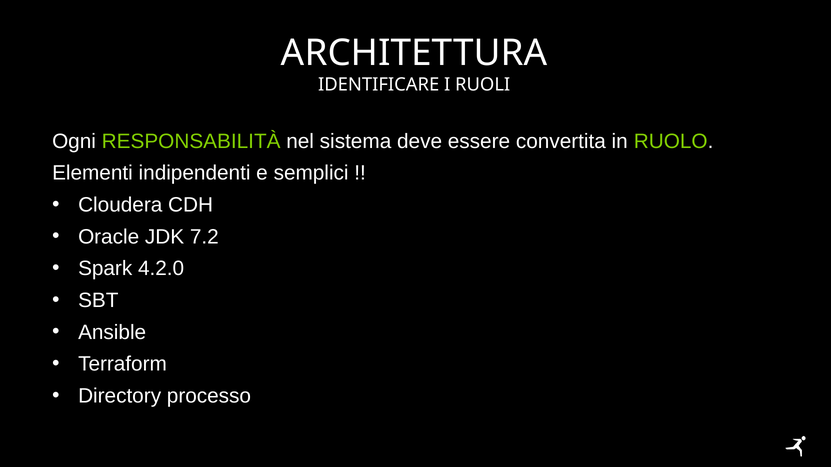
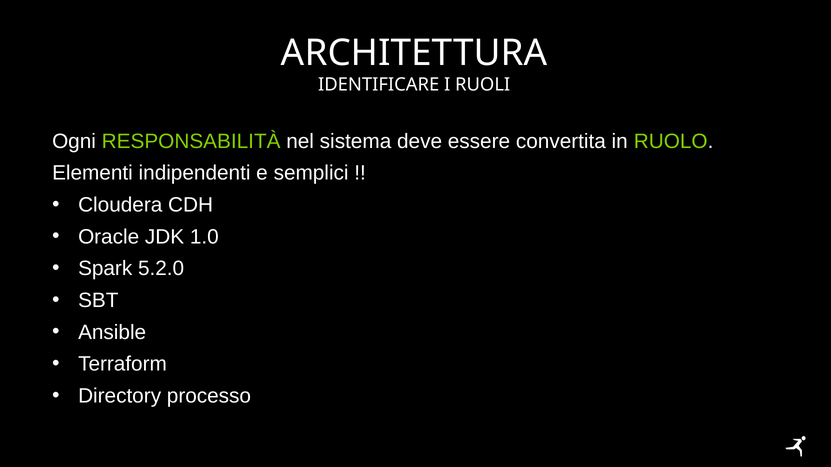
7.2: 7.2 -> 1.0
4.2.0: 4.2.0 -> 5.2.0
